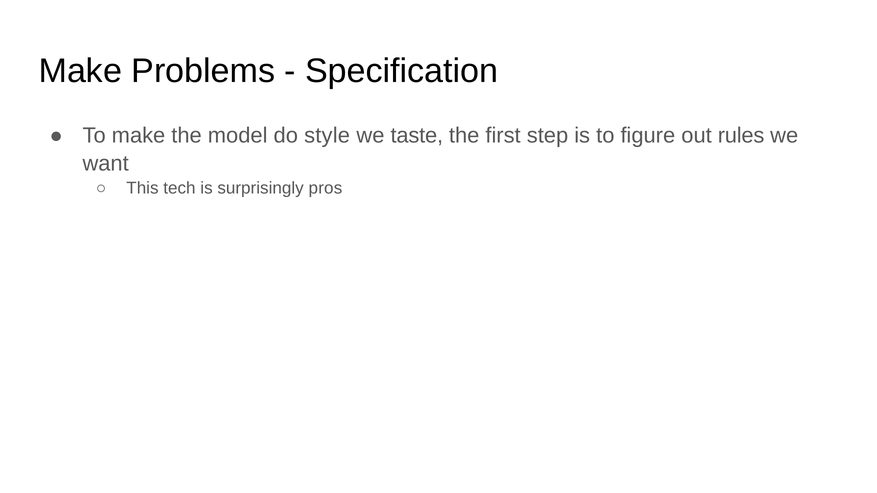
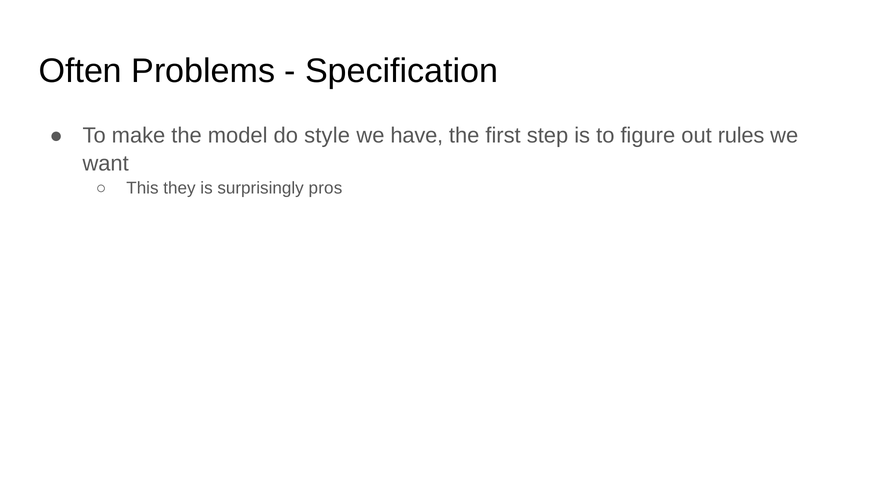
Make at (80, 71): Make -> Often
taste: taste -> have
tech: tech -> they
